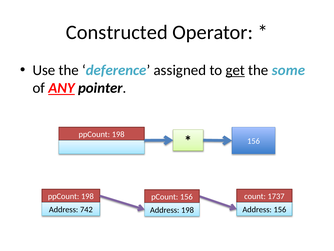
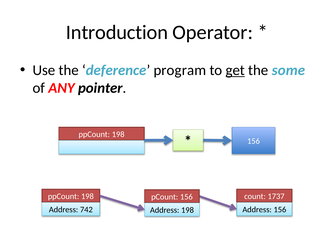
Constructed: Constructed -> Introduction
assigned: assigned -> program
ANY underline: present -> none
